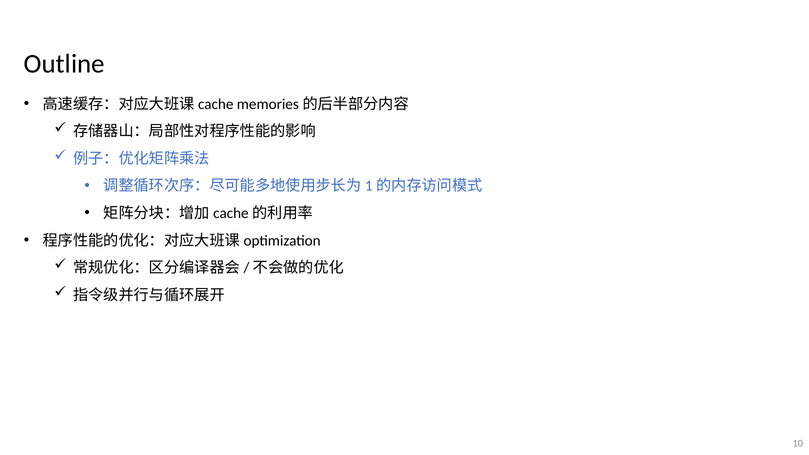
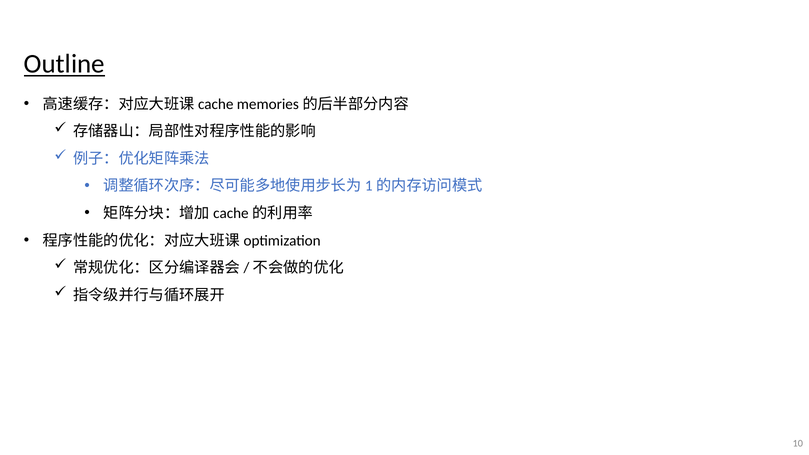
Outline underline: none -> present
